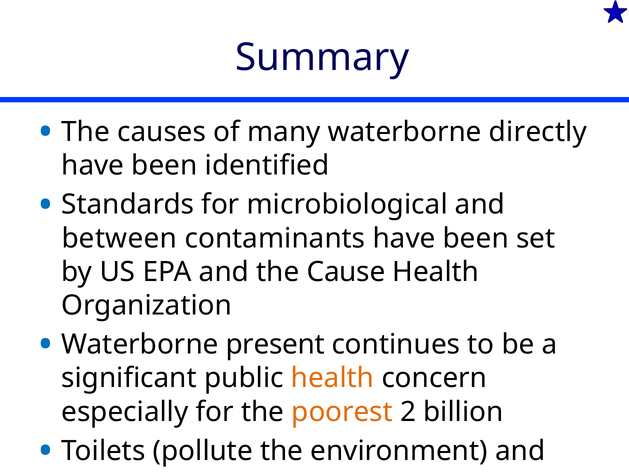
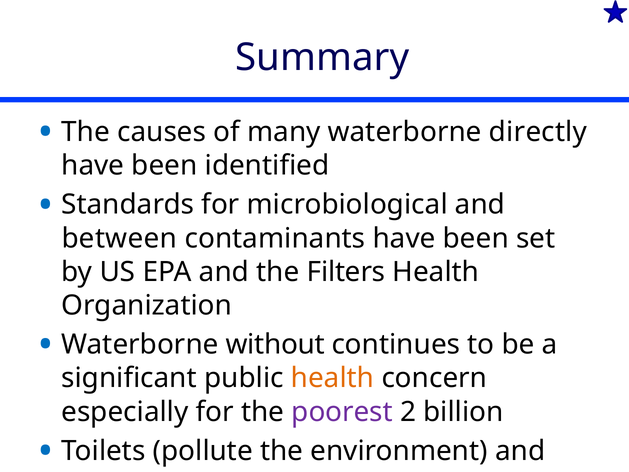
Cause: Cause -> Filters
present: present -> without
poorest colour: orange -> purple
